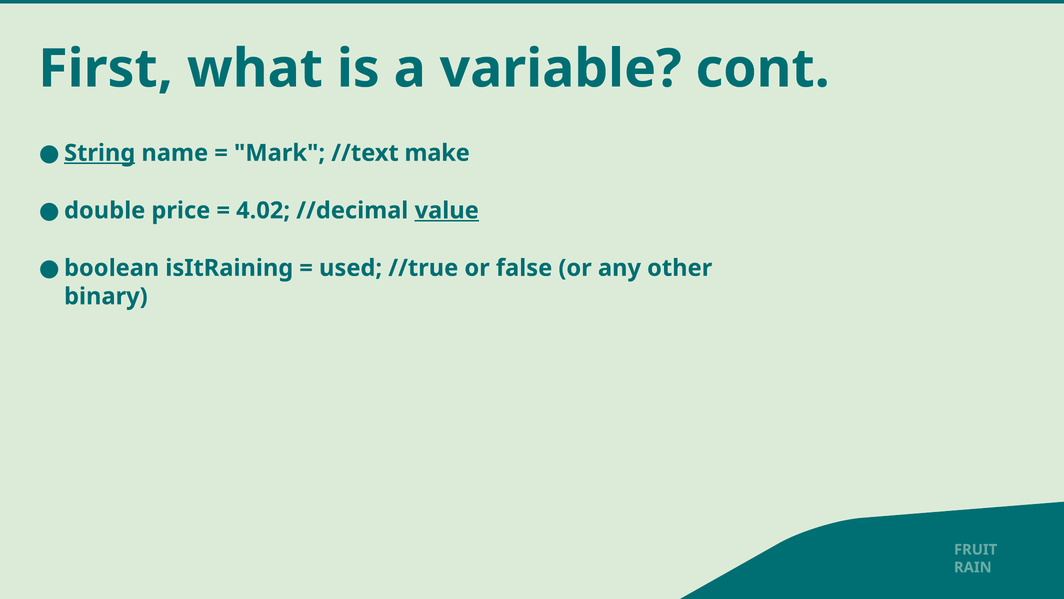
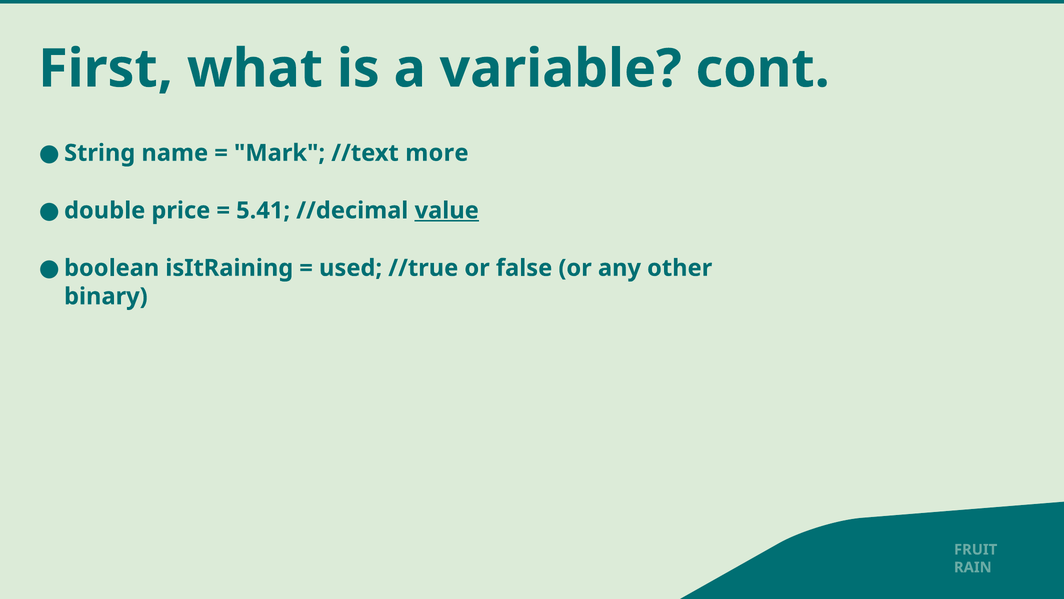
String underline: present -> none
make: make -> more
4.02: 4.02 -> 5.41
